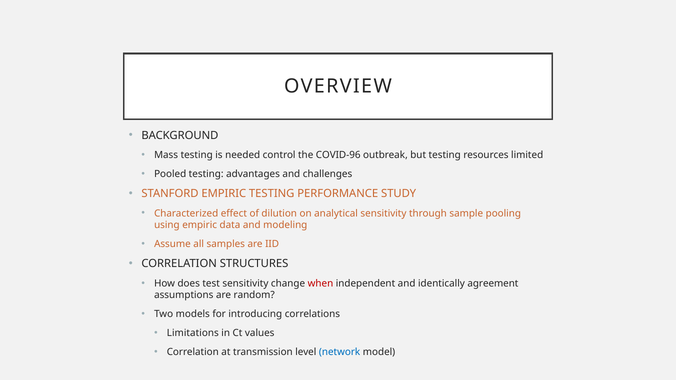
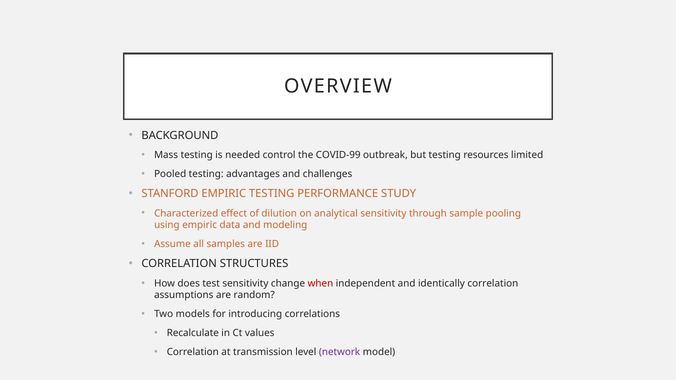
COVID-96: COVID-96 -> COVID-99
identically agreement: agreement -> correlation
Limitations: Limitations -> Recalculate
network colour: blue -> purple
